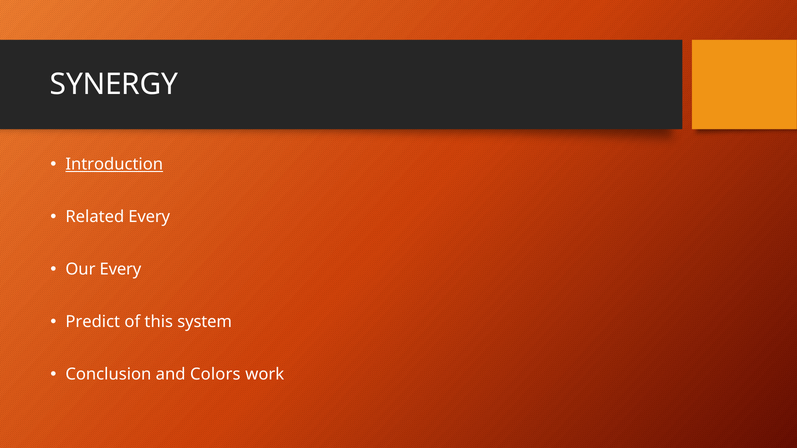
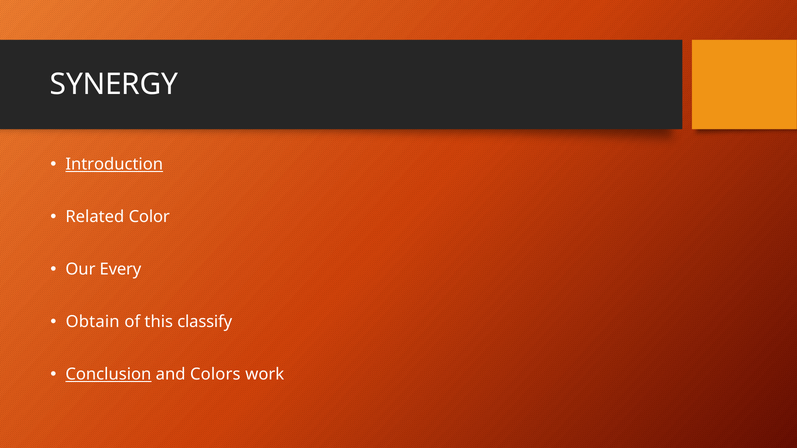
Related Every: Every -> Color
Predict: Predict -> Obtain
system: system -> classify
Conclusion underline: none -> present
